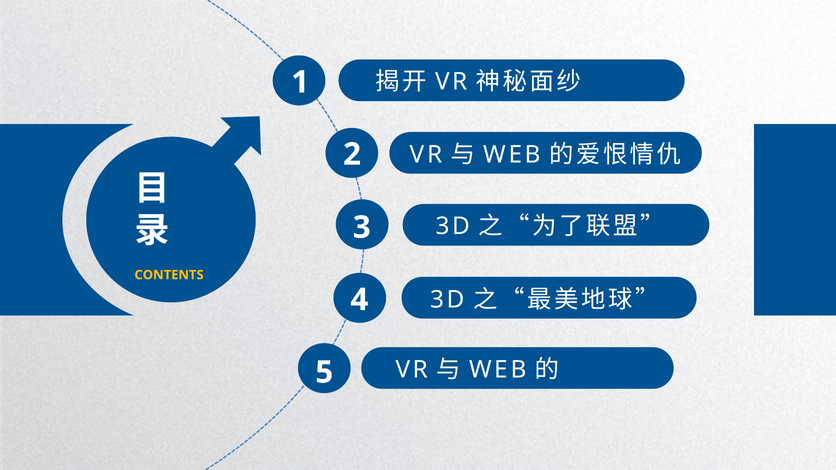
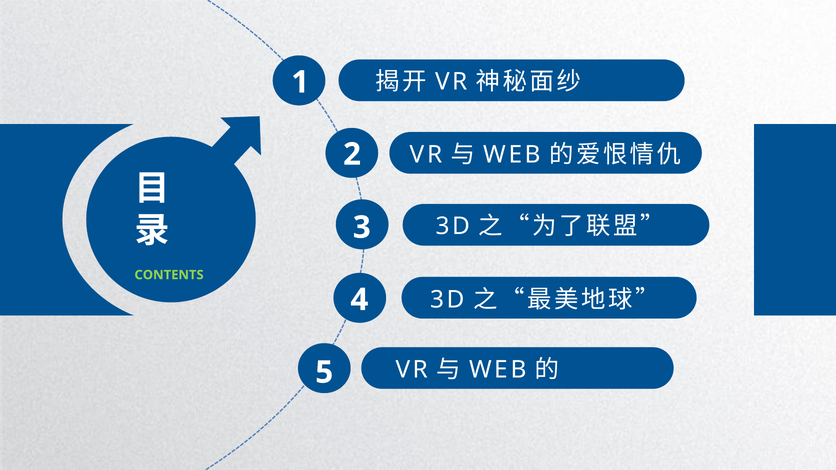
CONTENTS colour: yellow -> light green
